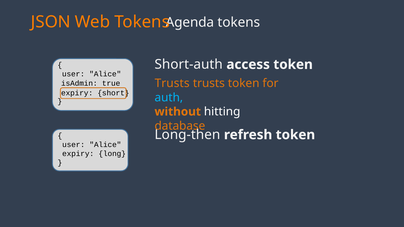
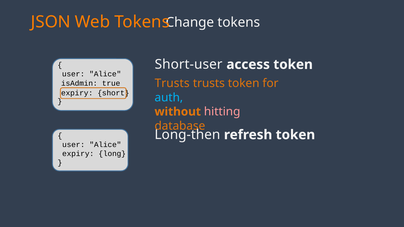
Agenda: Agenda -> Change
Short-auth: Short-auth -> Short-user
hitting colour: white -> pink
